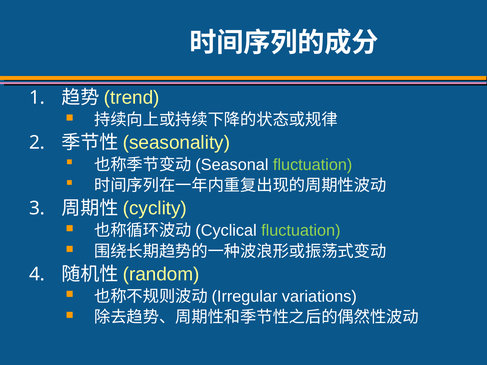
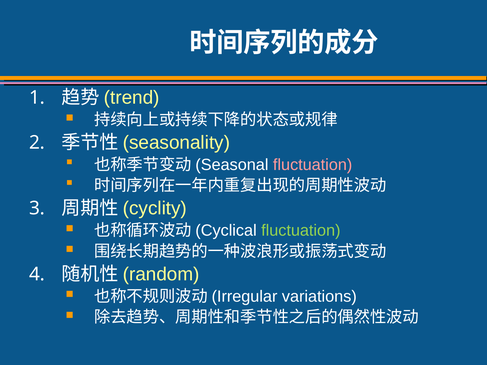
fluctuation at (313, 165) colour: light green -> pink
